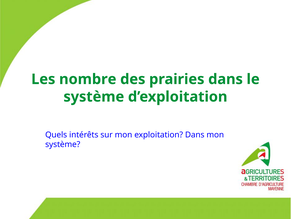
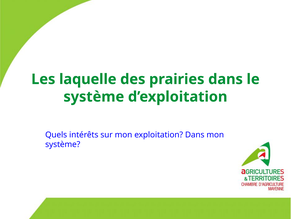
nombre: nombre -> laquelle
